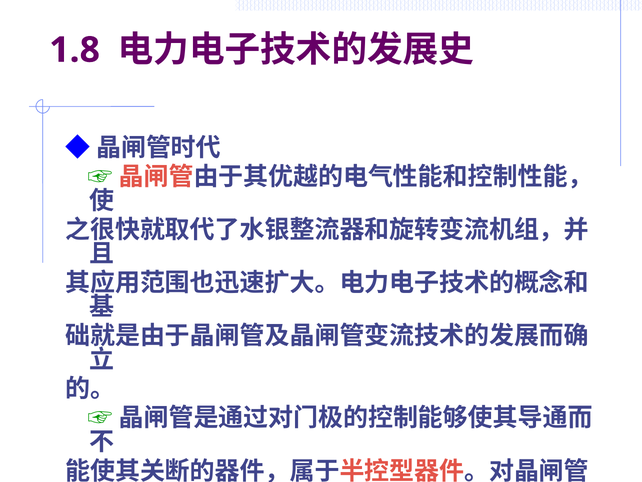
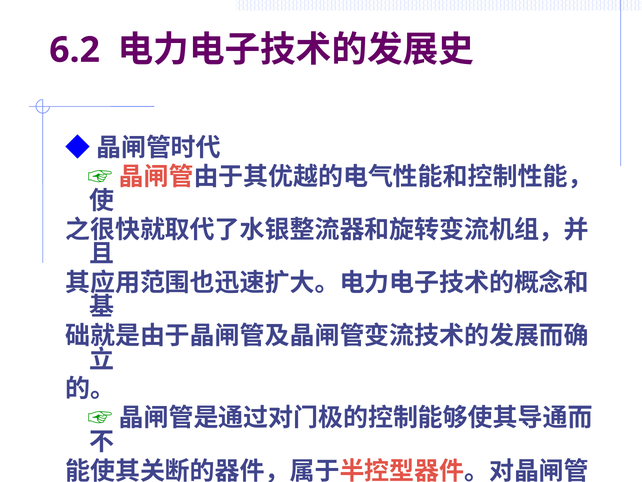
1.8: 1.8 -> 6.2
